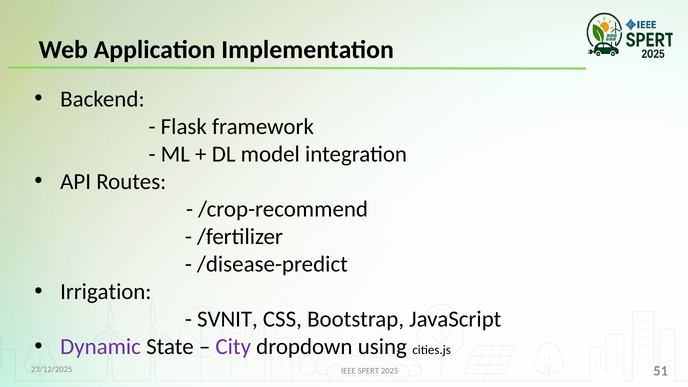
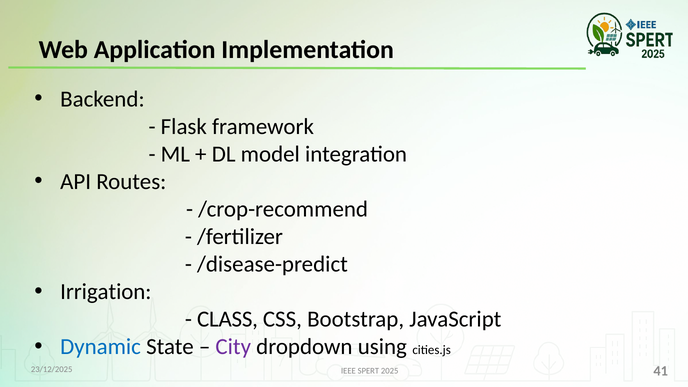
SVNIT: SVNIT -> CLASS
Dynamic colour: purple -> blue
51: 51 -> 41
